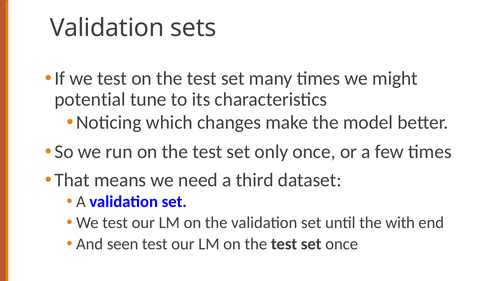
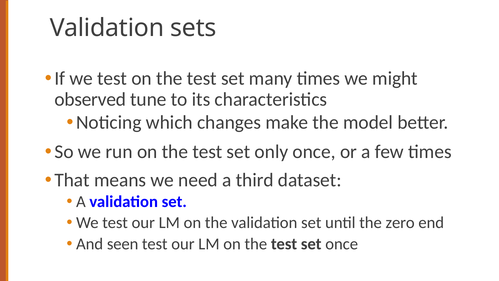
potential: potential -> observed
with: with -> zero
